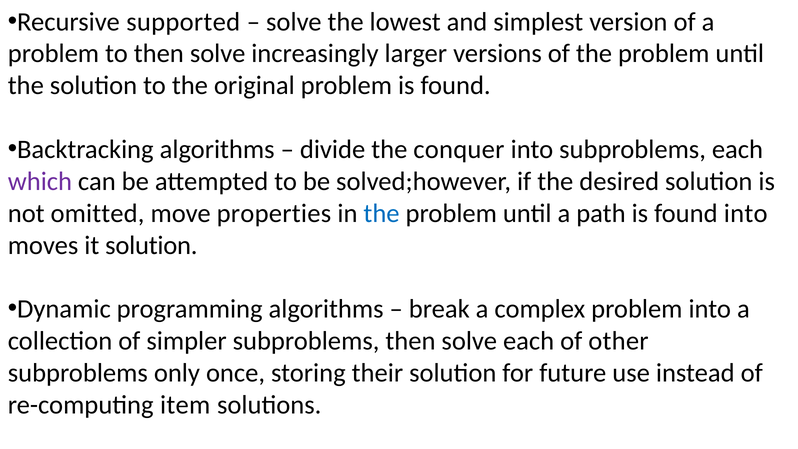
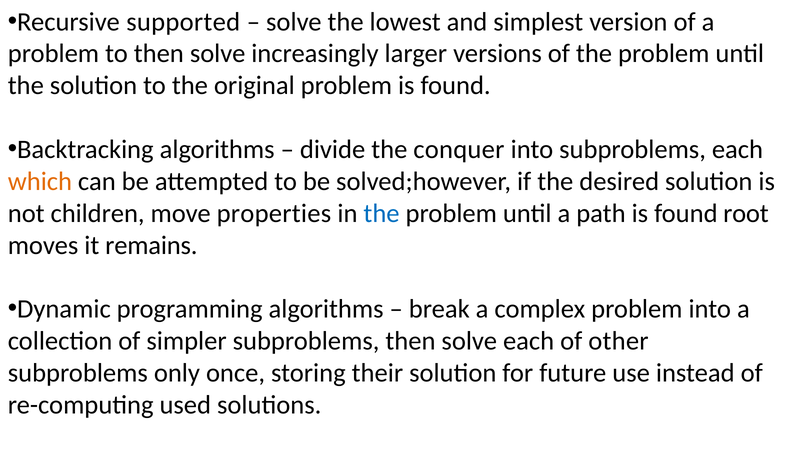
which colour: purple -> orange
omitted: omitted -> children
found into: into -> root
it solution: solution -> remains
item: item -> used
